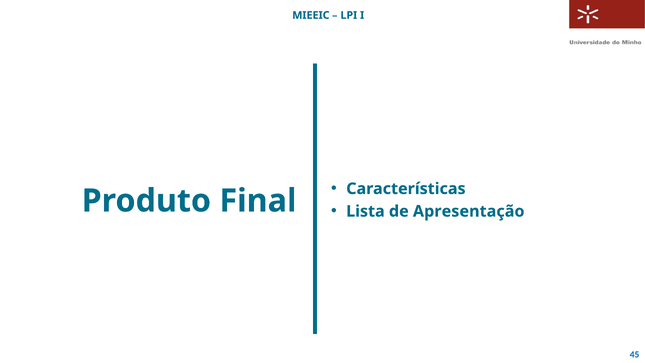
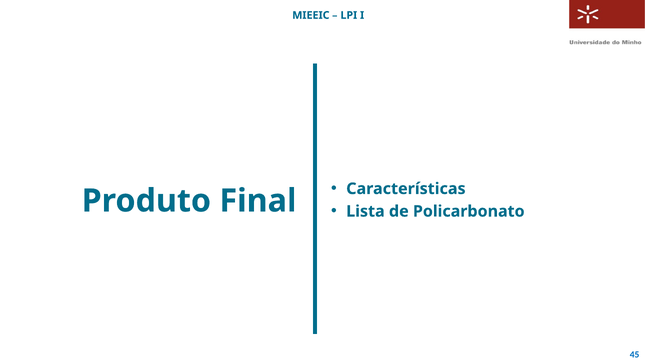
Apresentação: Apresentação -> Policarbonato
